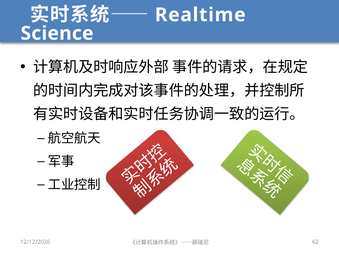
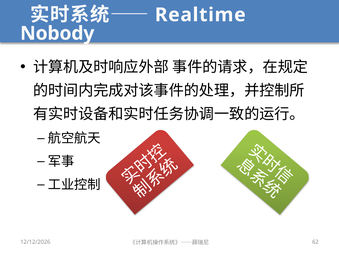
Science: Science -> Nobody
